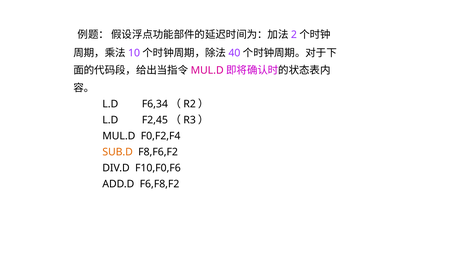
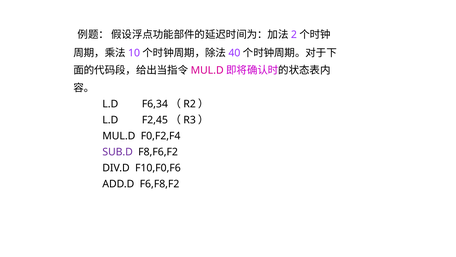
SUB.D colour: orange -> purple
